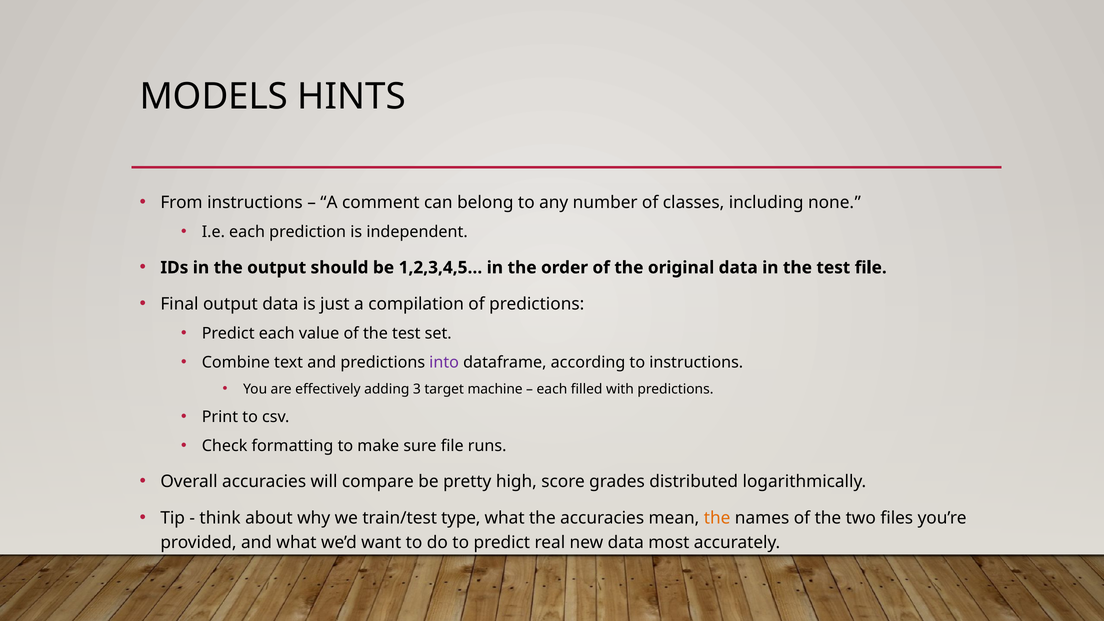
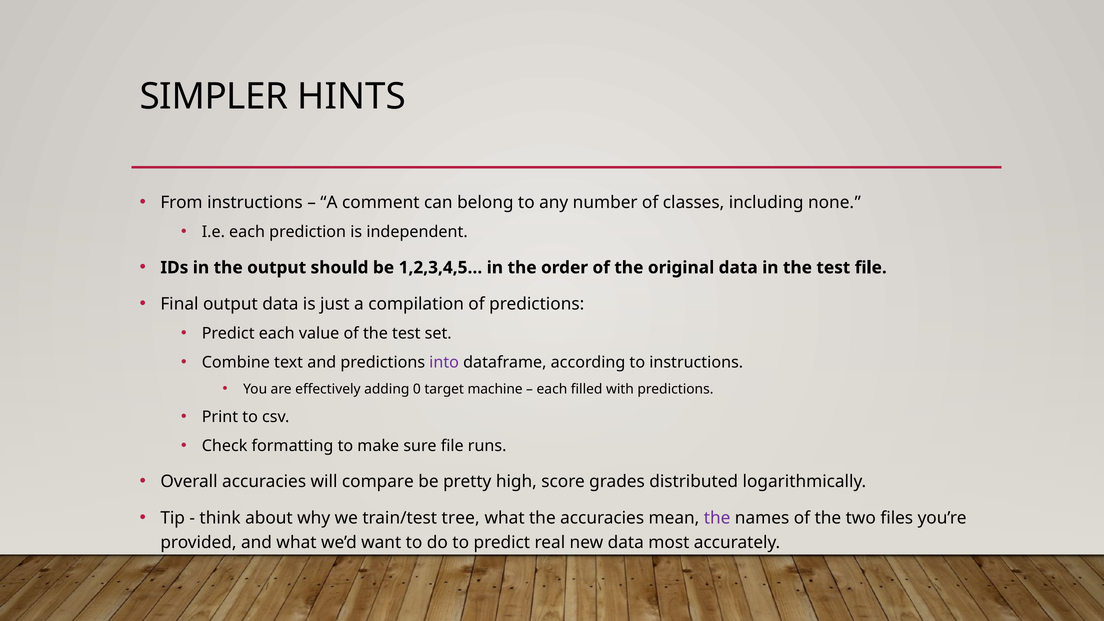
MODELS: MODELS -> SIMPLER
3: 3 -> 0
type: type -> tree
the at (717, 518) colour: orange -> purple
